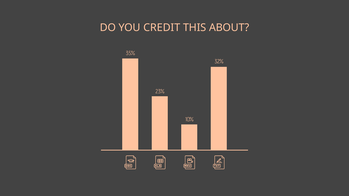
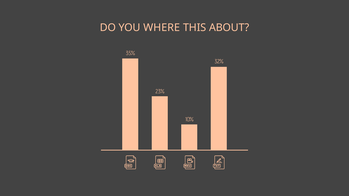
CREDIT: CREDIT -> WHERE
